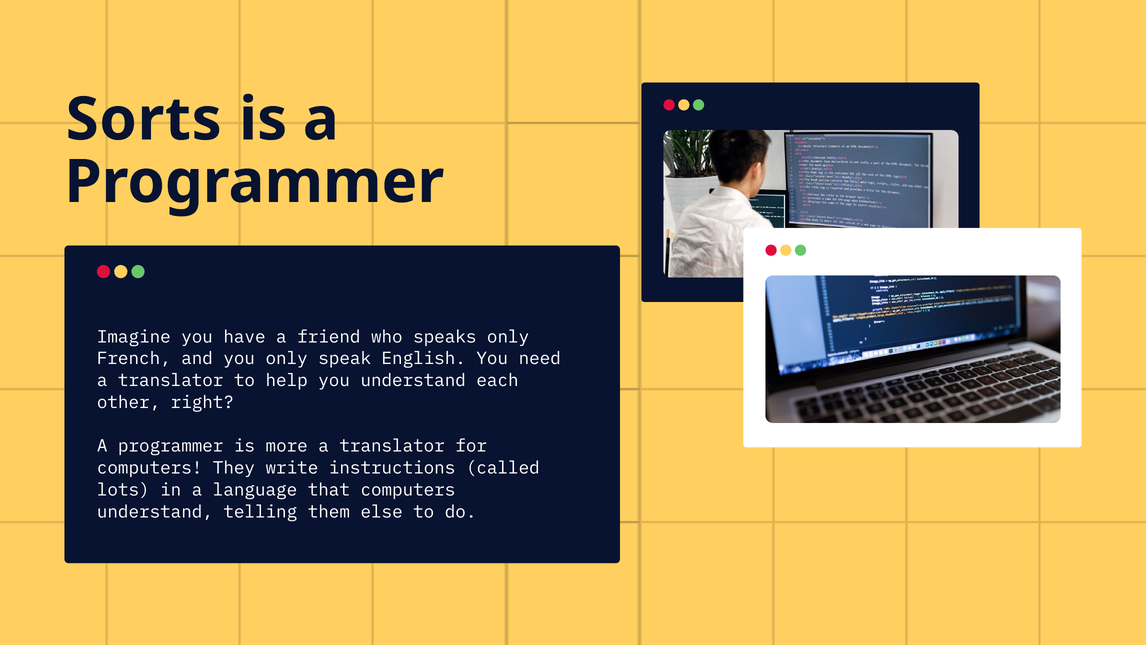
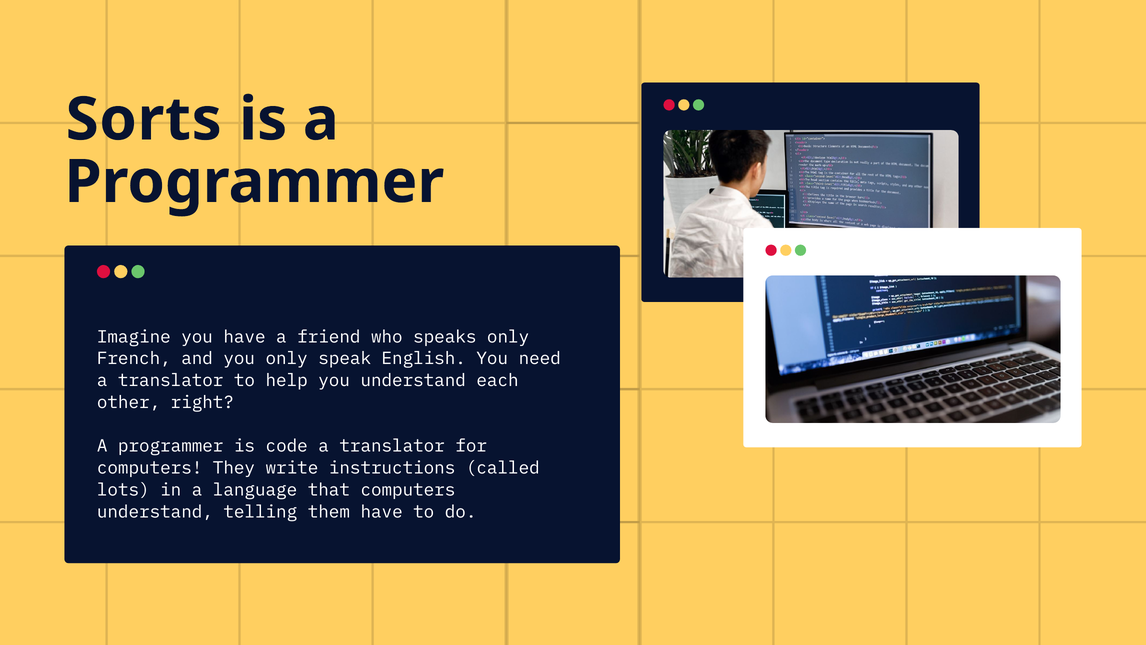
more: more -> code
them else: else -> have
